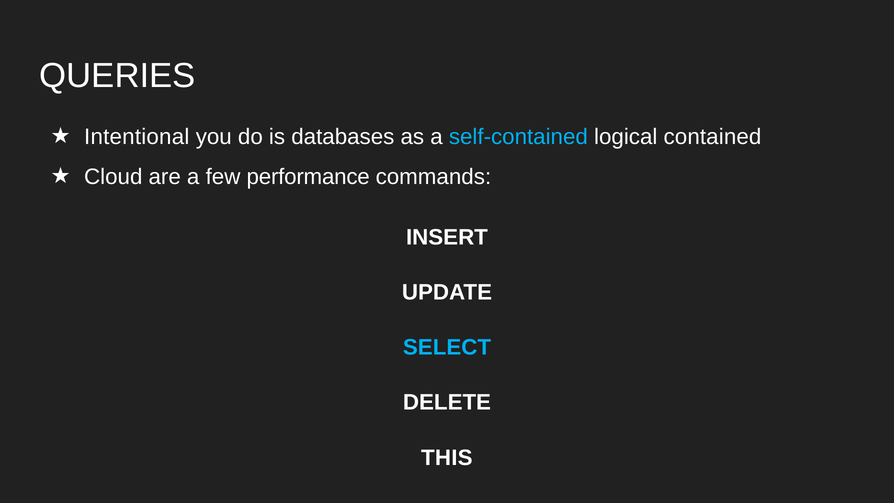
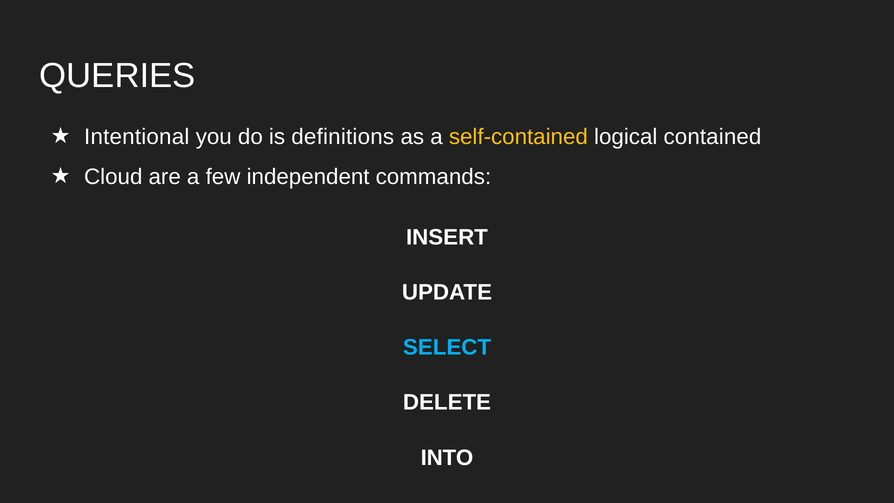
databases: databases -> definitions
self-contained colour: light blue -> yellow
performance: performance -> independent
THIS: THIS -> INTO
